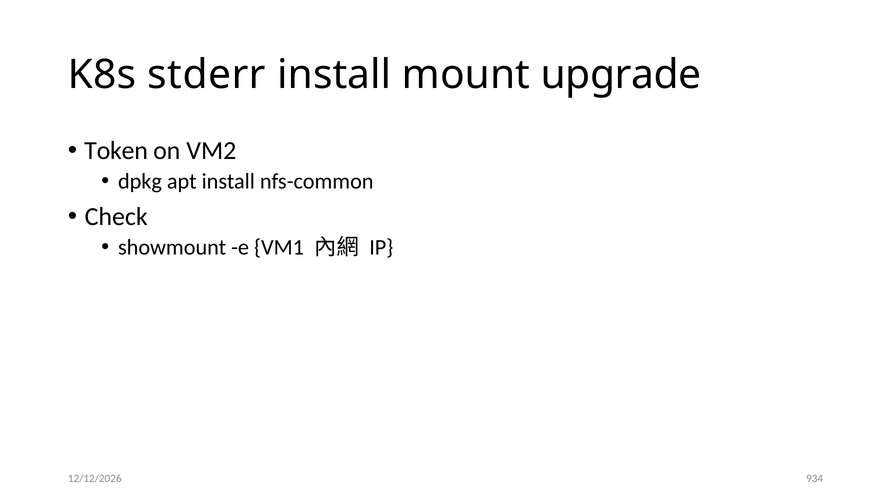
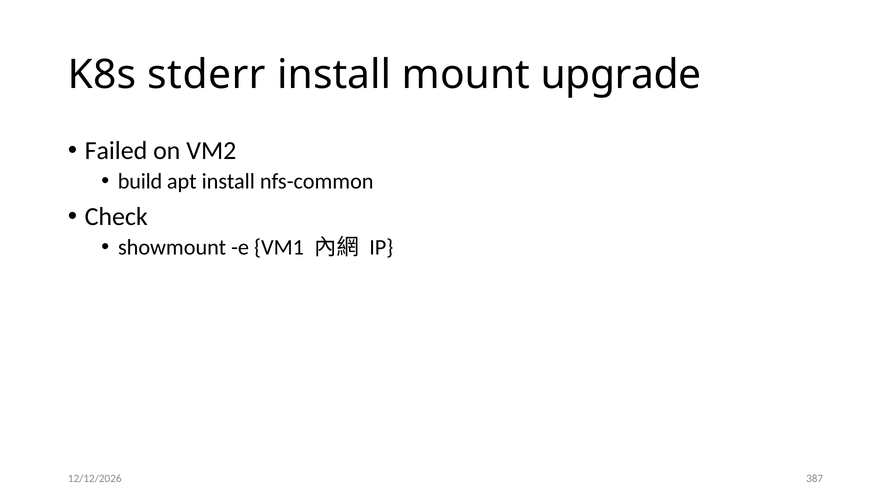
Token: Token -> Failed
dpkg: dpkg -> build
934: 934 -> 387
